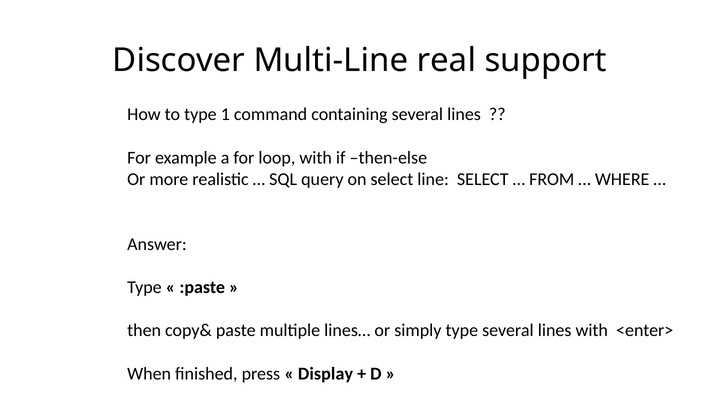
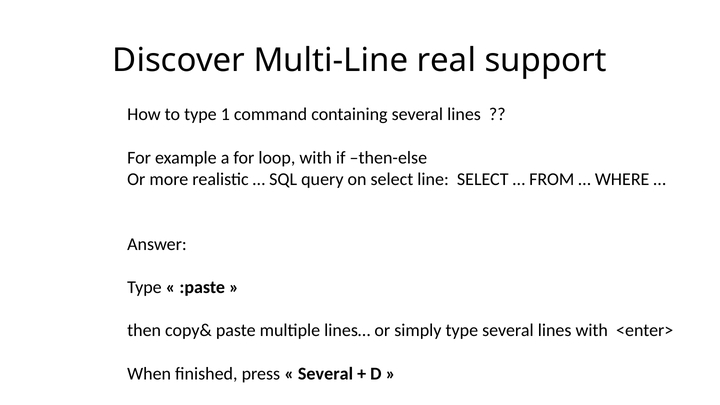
Display at (325, 374): Display -> Several
